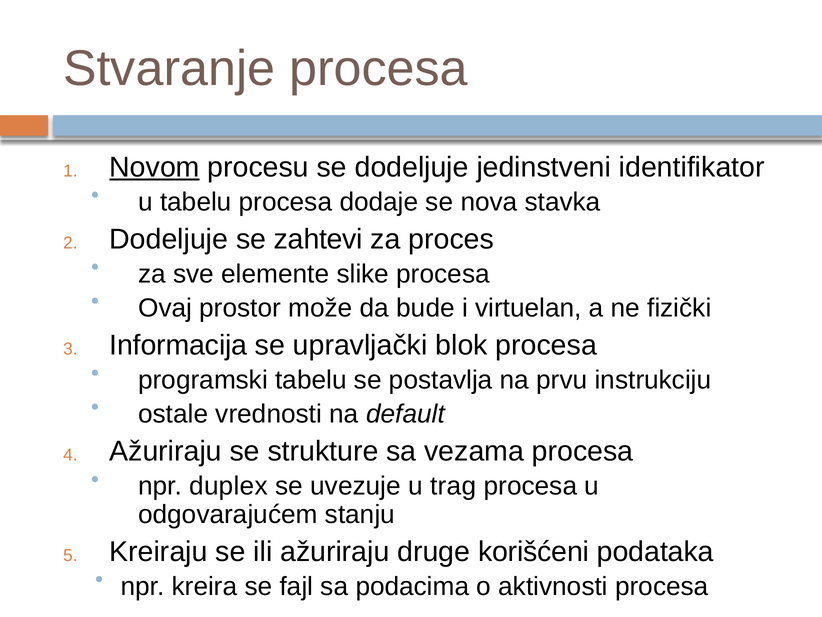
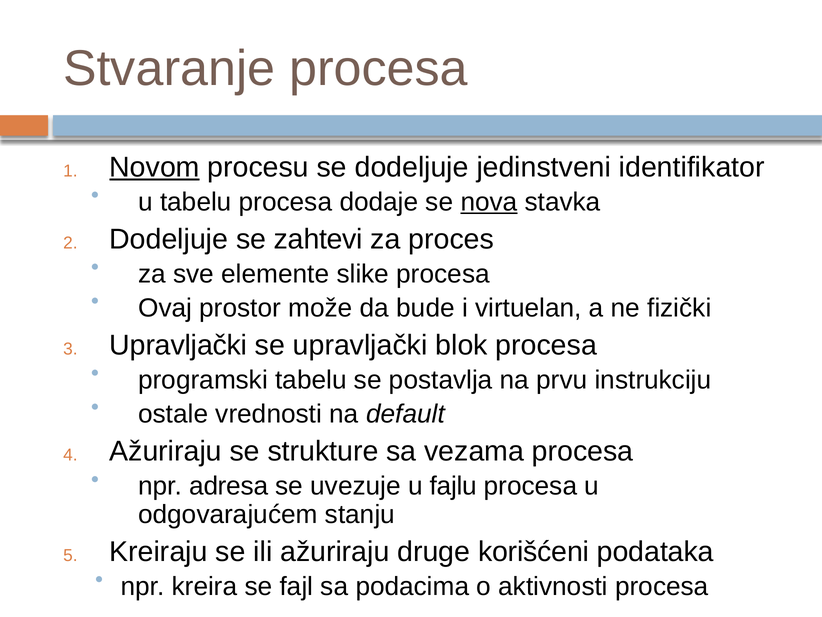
nova underline: none -> present
Informacija at (178, 345): Informacija -> Upravljački
duplex: duplex -> adresa
trag: trag -> fajlu
